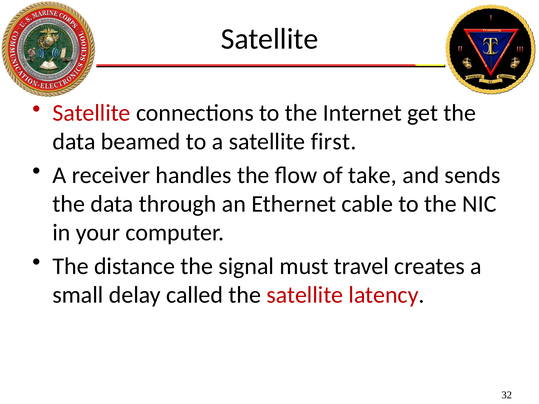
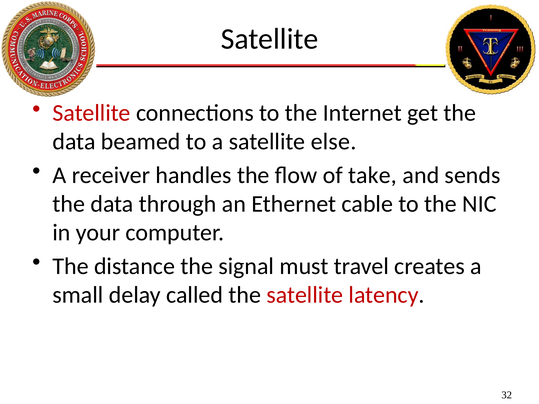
first: first -> else
